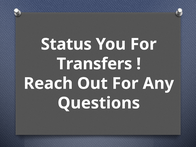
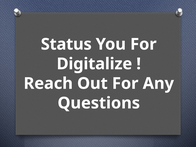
Transfers: Transfers -> Digitalize
